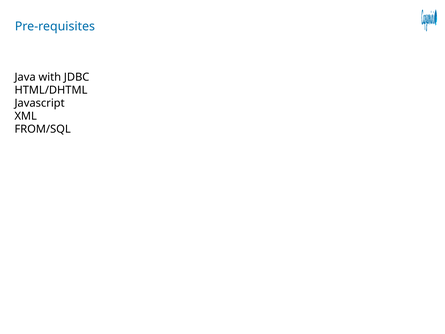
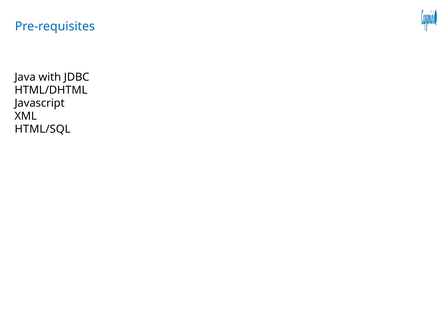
FROM/SQL: FROM/SQL -> HTML/SQL
